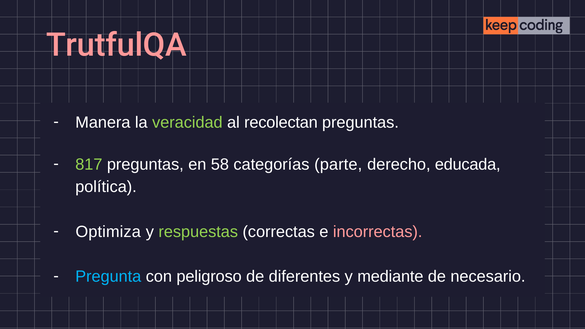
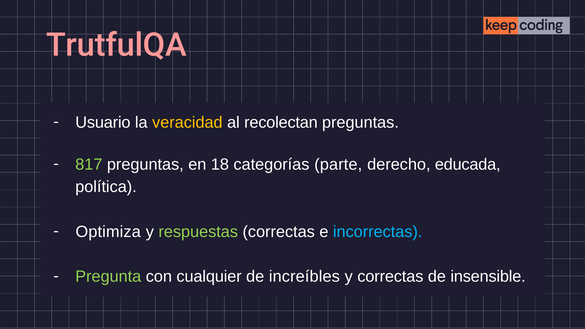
Manera: Manera -> Usuario
veracidad colour: light green -> yellow
58: 58 -> 18
incorrectas colour: pink -> light blue
Pregunta colour: light blue -> light green
peligroso: peligroso -> cualquier
diferentes: diferentes -> increíbles
y mediante: mediante -> correctas
necesario: necesario -> insensible
